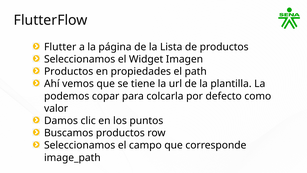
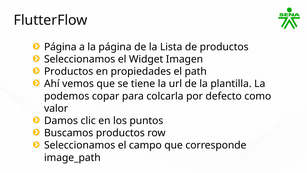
Flutter at (60, 47): Flutter -> Página
